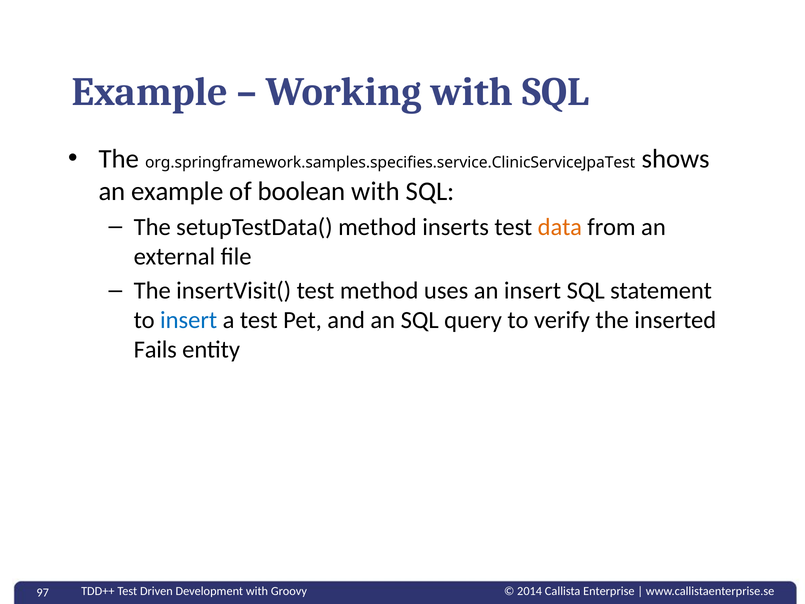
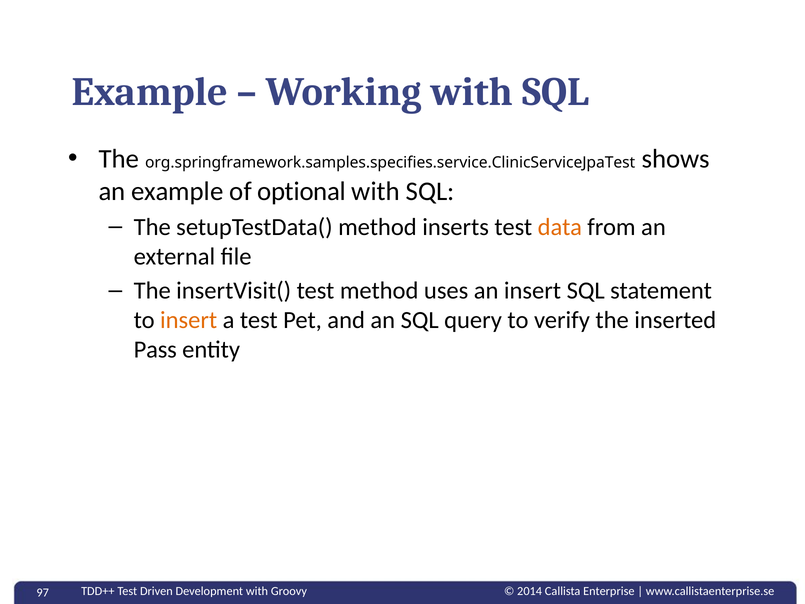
boolean: boolean -> optional
insert at (189, 320) colour: blue -> orange
Fails: Fails -> Pass
